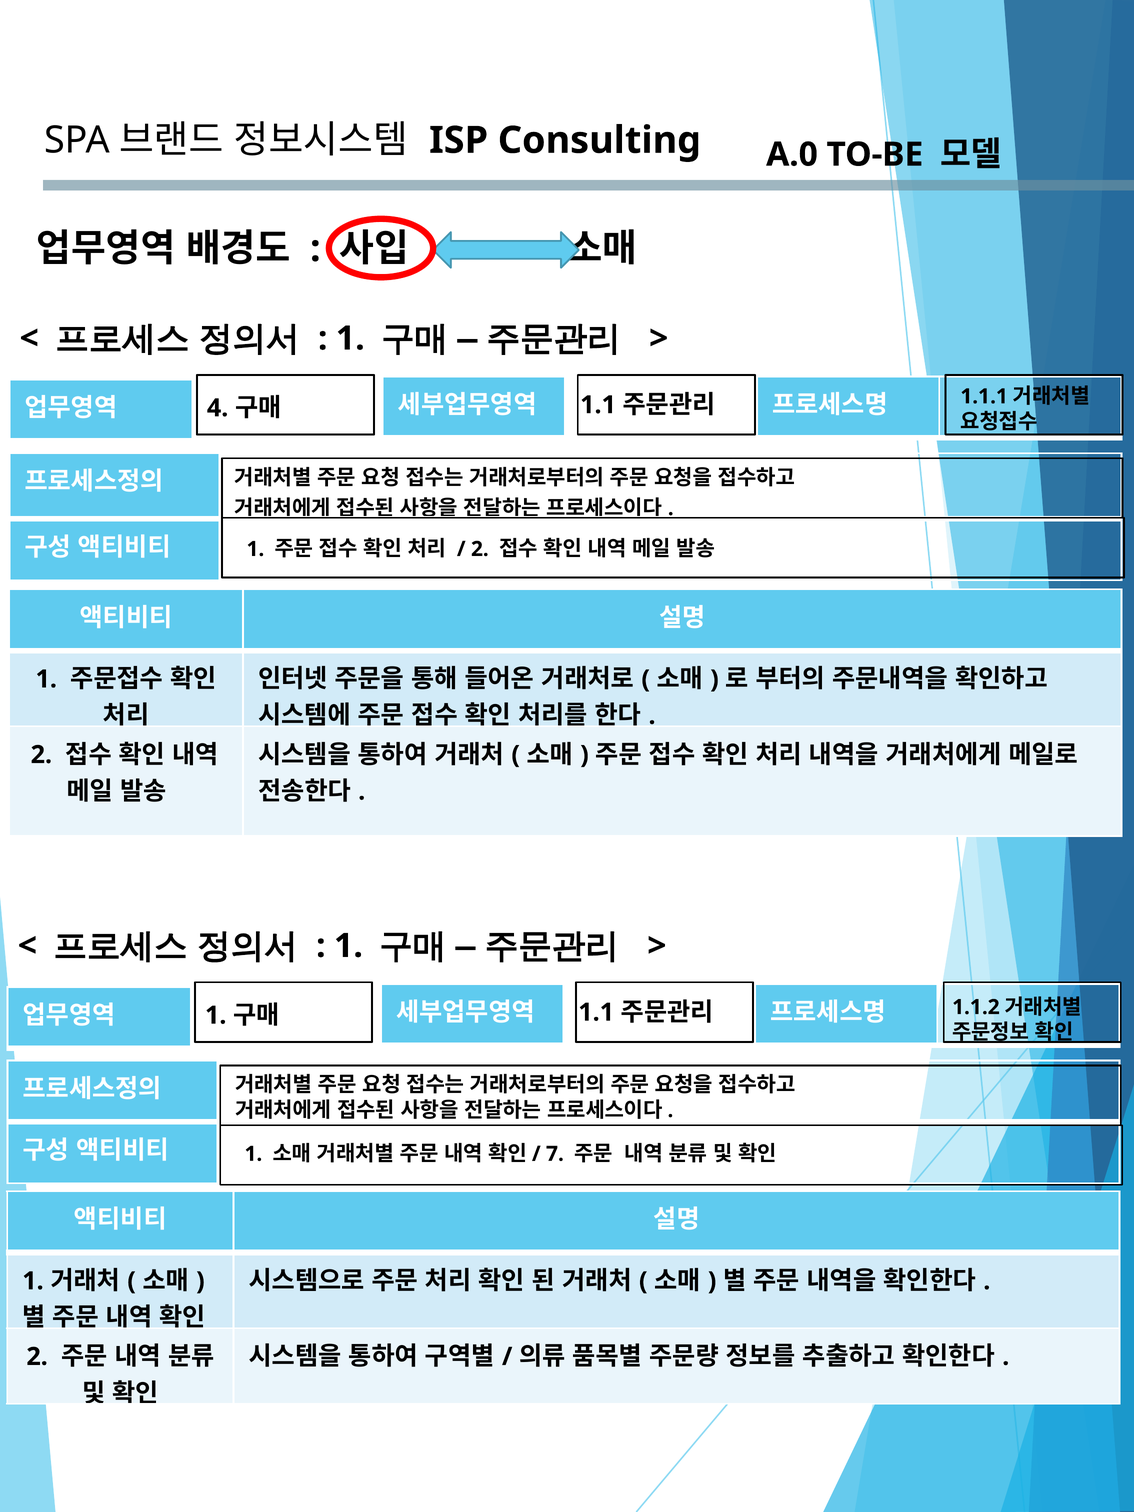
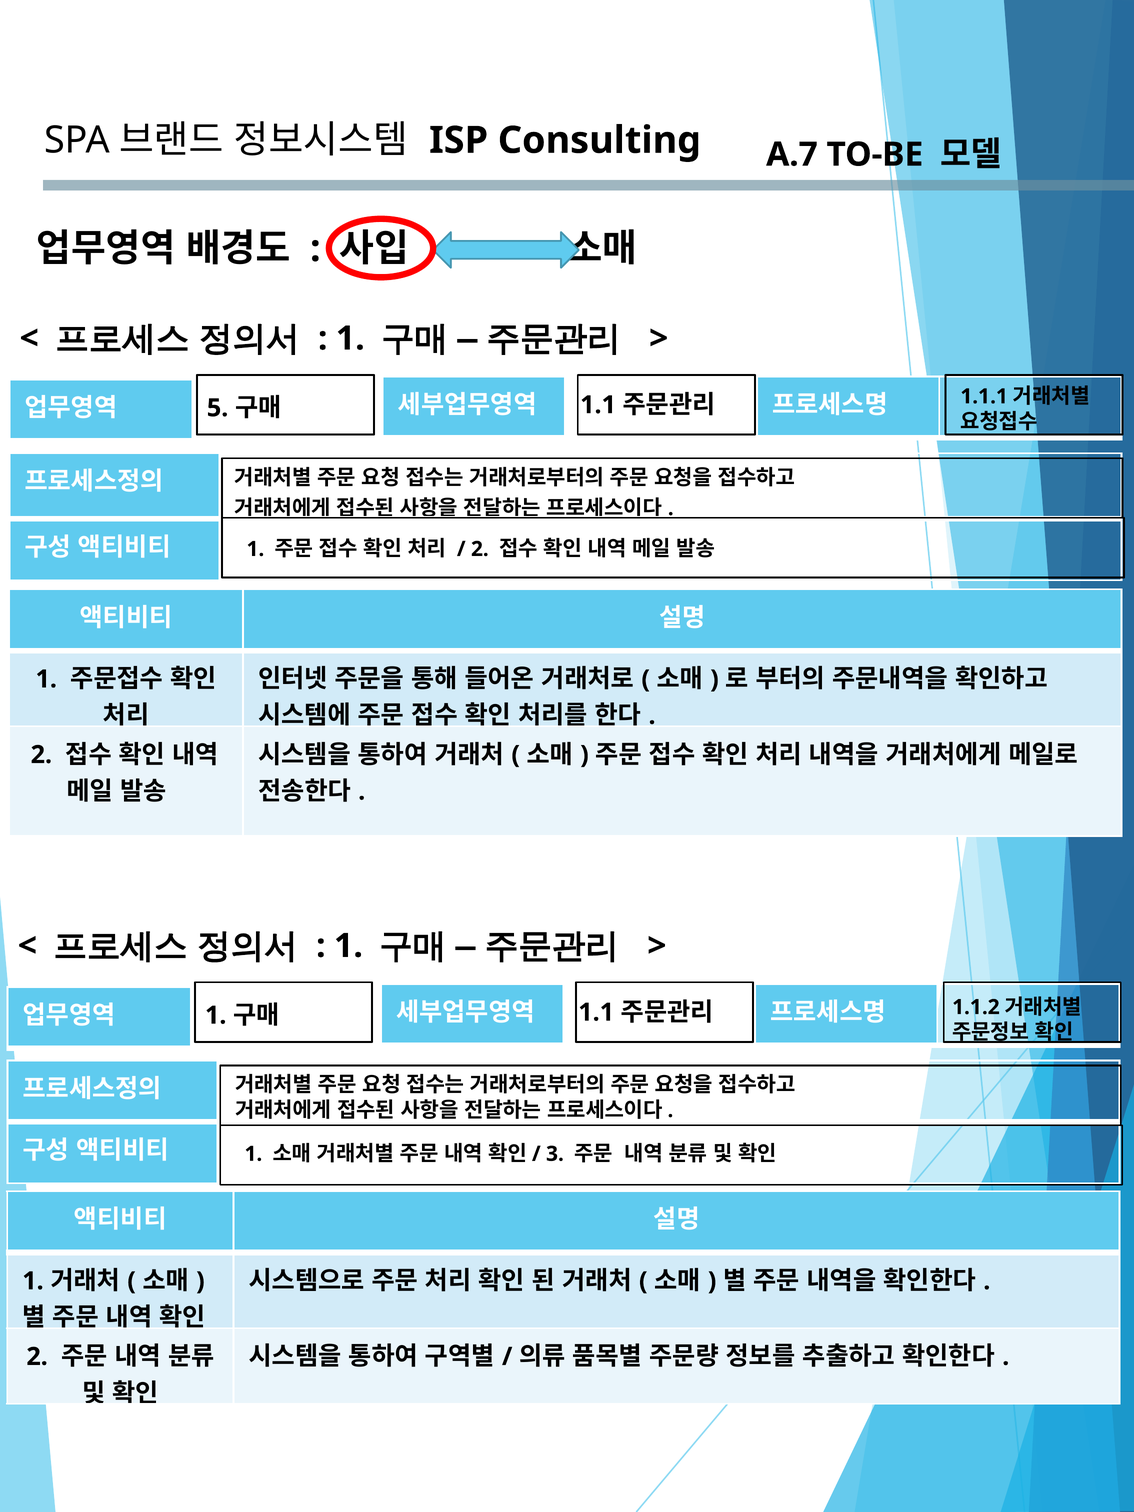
A.0: A.0 -> A.7
4: 4 -> 5
7: 7 -> 3
